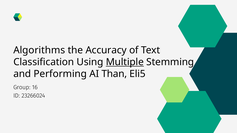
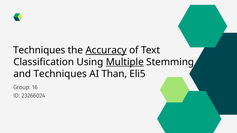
Algorithms at (39, 50): Algorithms -> Techniques
Accuracy underline: none -> present
and Performing: Performing -> Techniques
